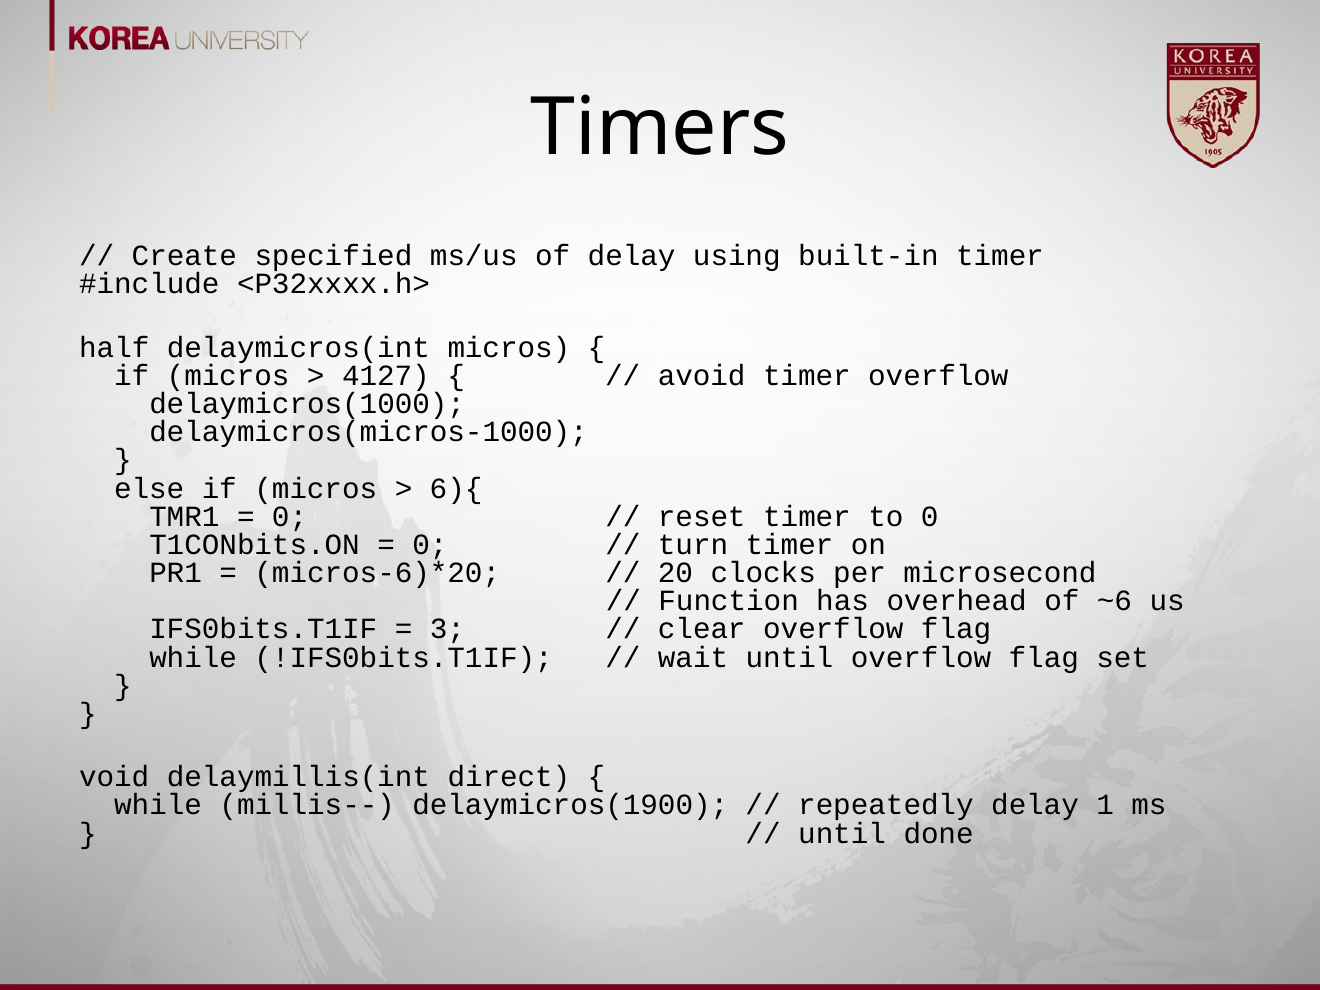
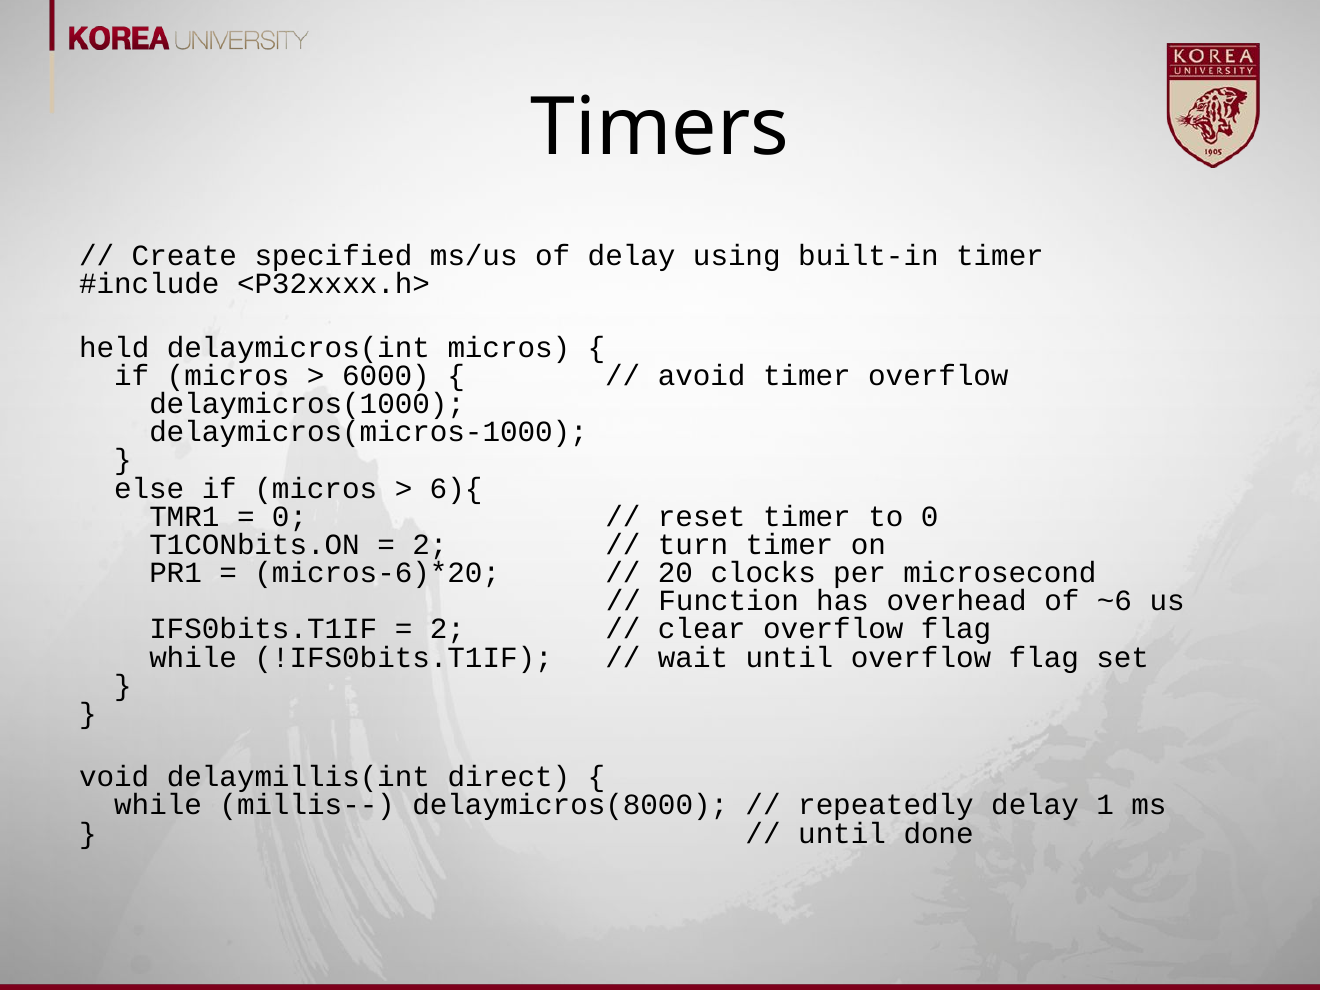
half: half -> held
4127: 4127 -> 6000
0 at (430, 545): 0 -> 2
3 at (448, 629): 3 -> 2
delaymicros(1900: delaymicros(1900 -> delaymicros(8000
